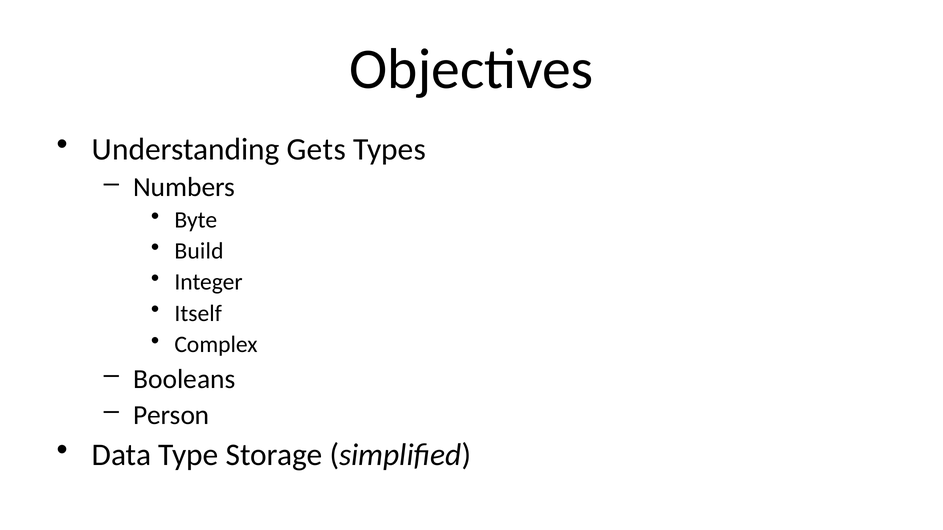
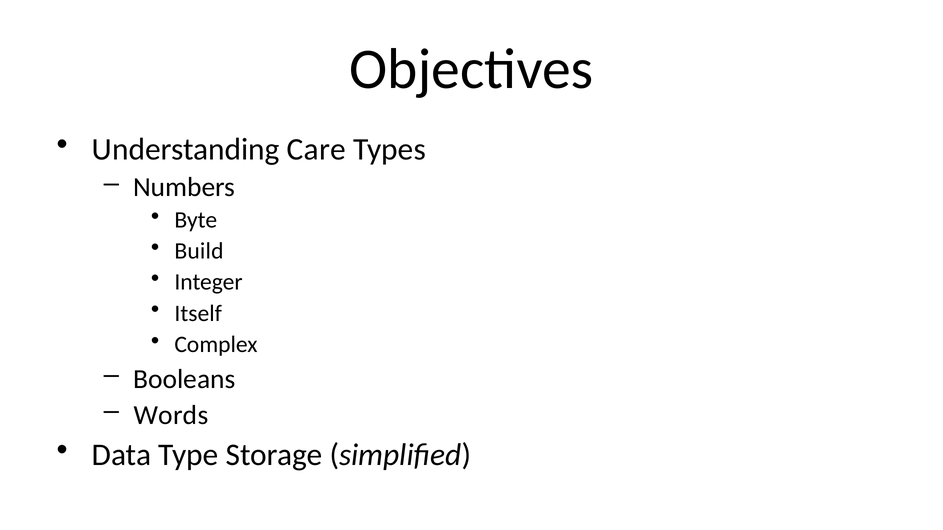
Gets: Gets -> Care
Person: Person -> Words
